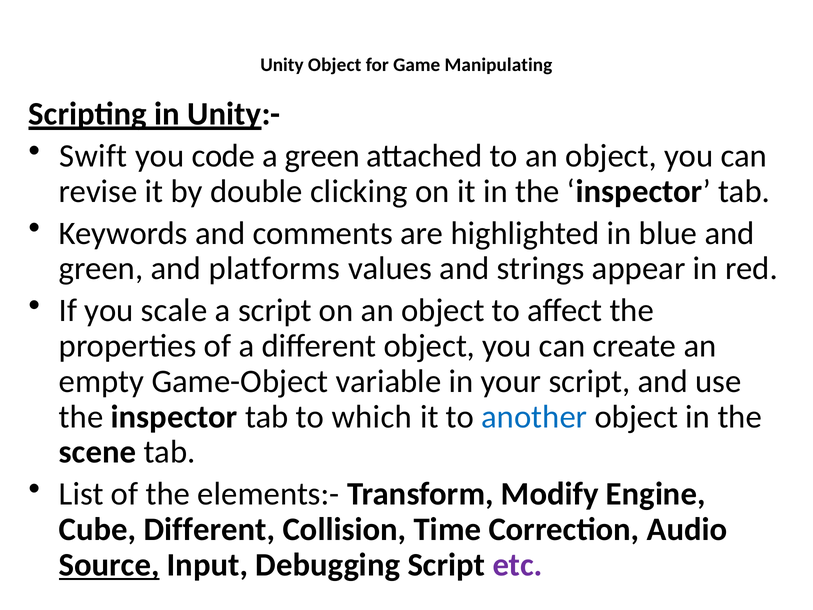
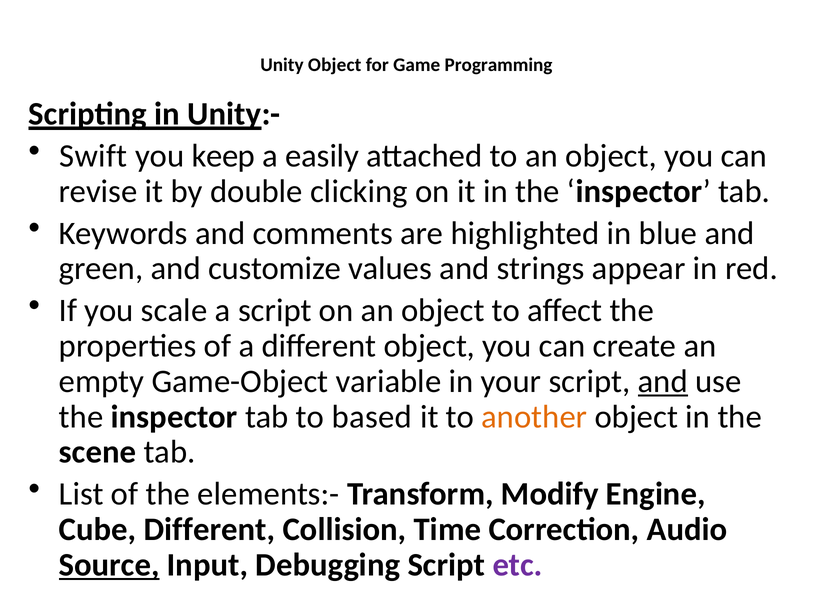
Manipulating: Manipulating -> Programming
code: code -> keep
a green: green -> easily
platforms: platforms -> customize
and at (663, 381) underline: none -> present
which: which -> based
another colour: blue -> orange
